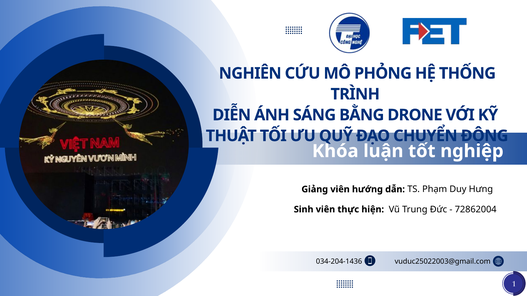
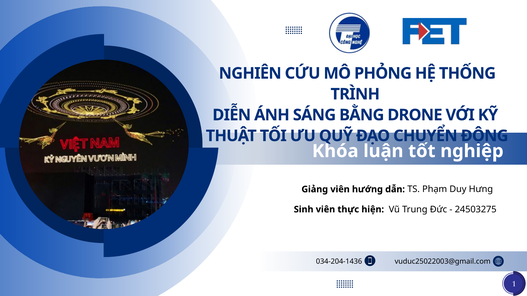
72862004: 72862004 -> 24503275
